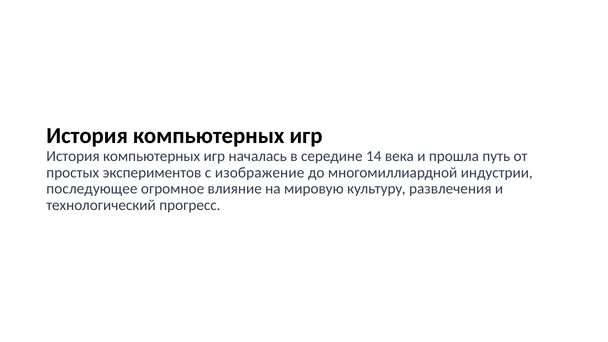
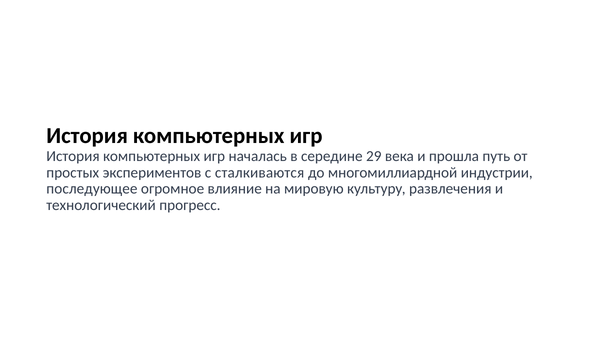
14: 14 -> 29
изображение: изображение -> сталкиваются
